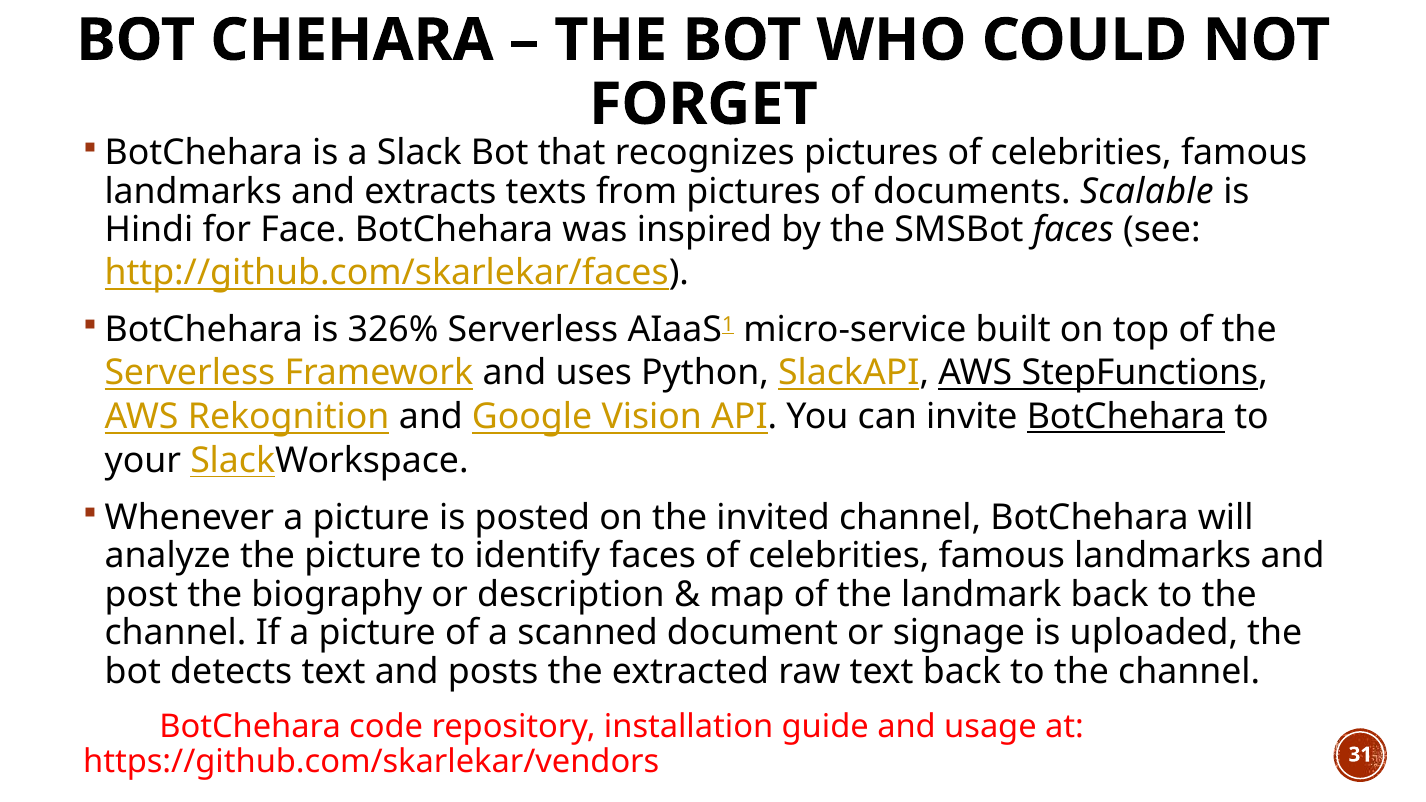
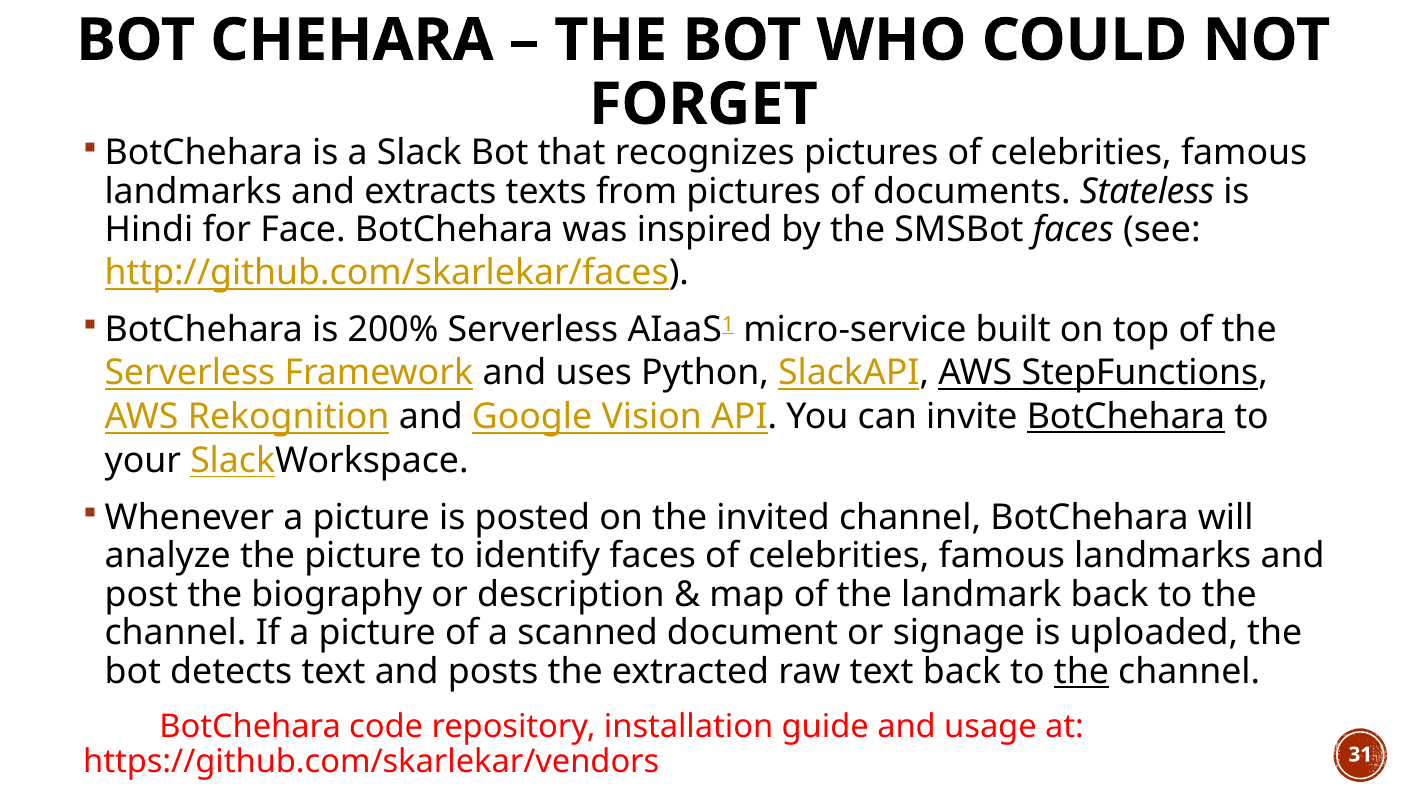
Scalable: Scalable -> Stateless
326%: 326% -> 200%
the at (1081, 672) underline: none -> present
